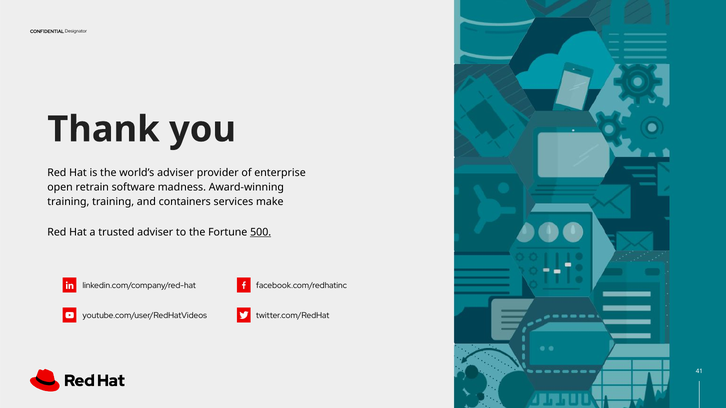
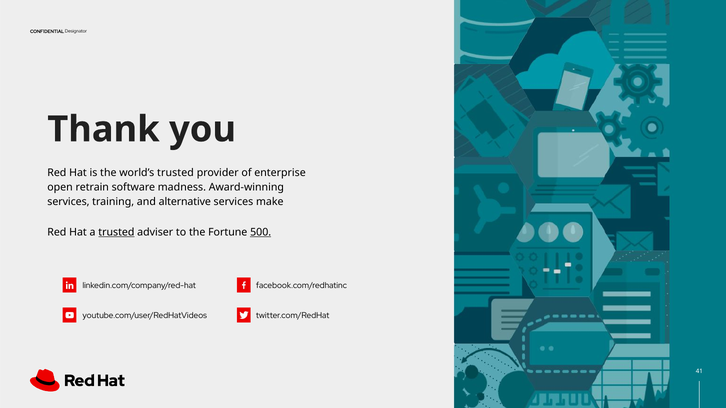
world’s adviser: adviser -> trusted
training at (68, 202): training -> services
containers: containers -> alternative
trusted at (116, 233) underline: none -> present
